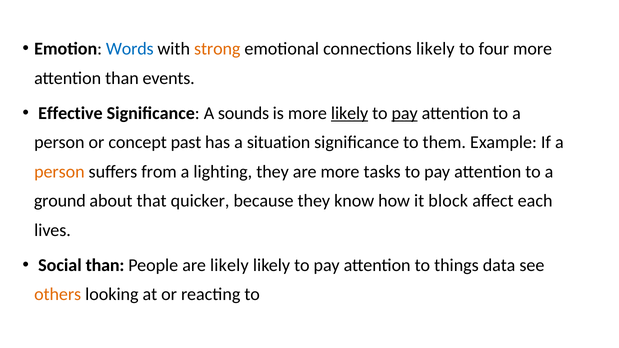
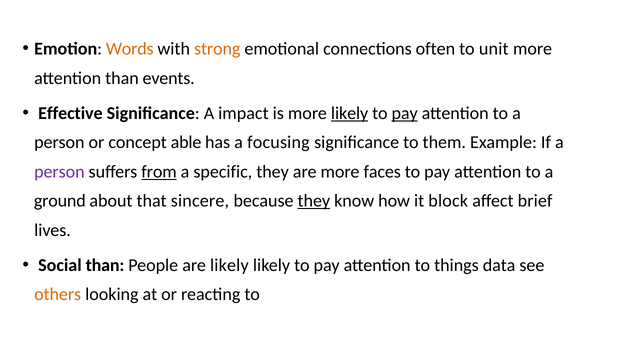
Words colour: blue -> orange
connections likely: likely -> often
four: four -> unit
sounds: sounds -> impact
past: past -> able
situation: situation -> focusing
person at (59, 172) colour: orange -> purple
from underline: none -> present
lighting: lighting -> specific
tasks: tasks -> faces
quicker: quicker -> sincere
they at (314, 201) underline: none -> present
each: each -> brief
